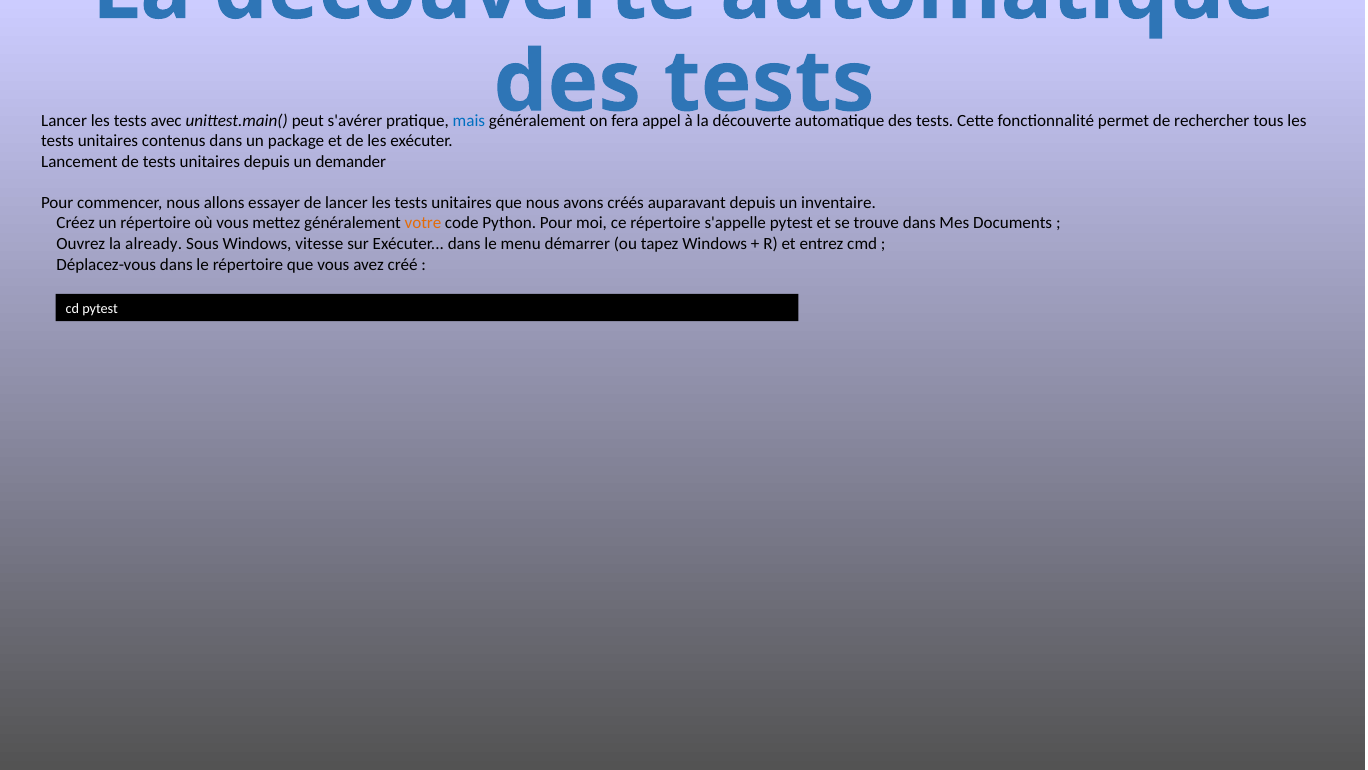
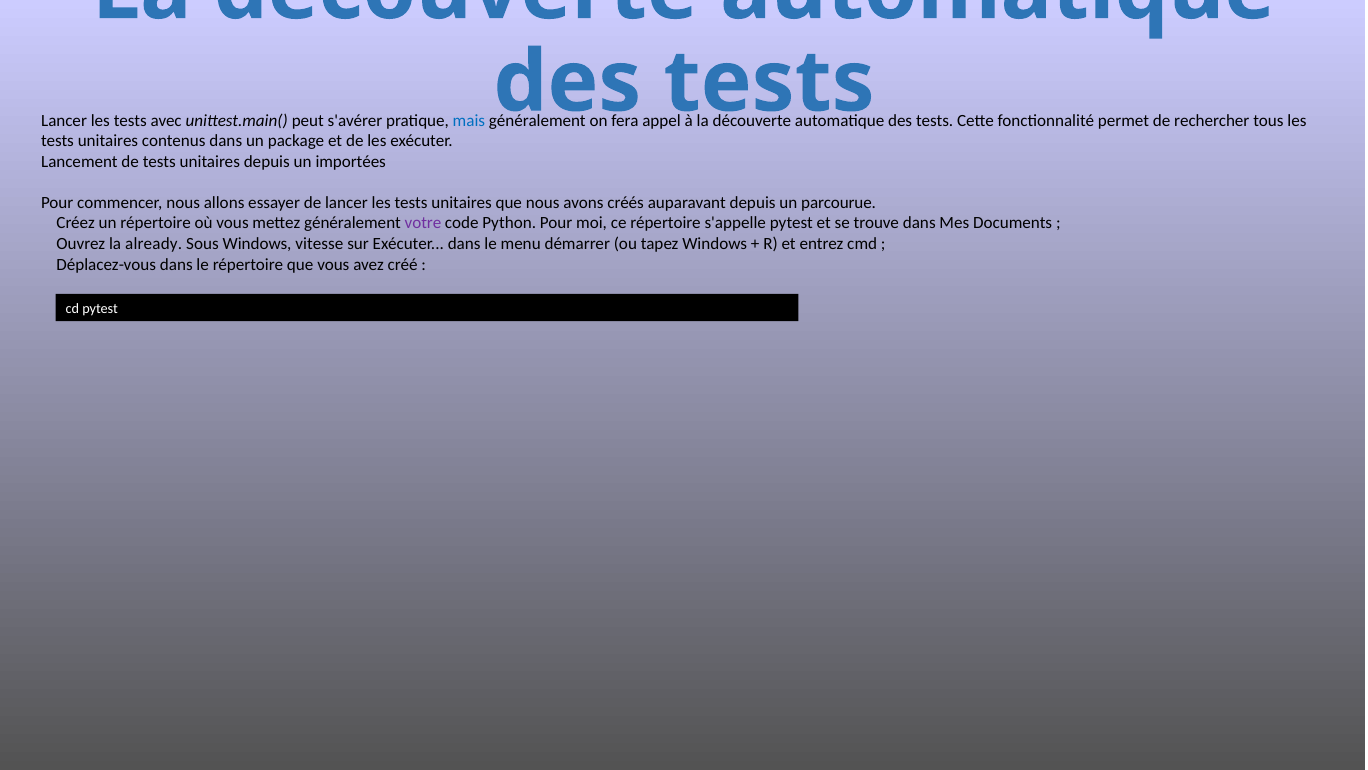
demander: demander -> importées
inventaire: inventaire -> parcourue
votre colour: orange -> purple
